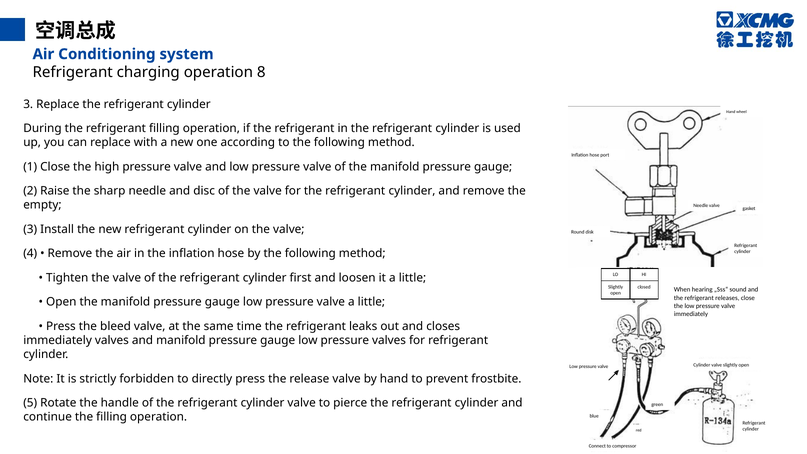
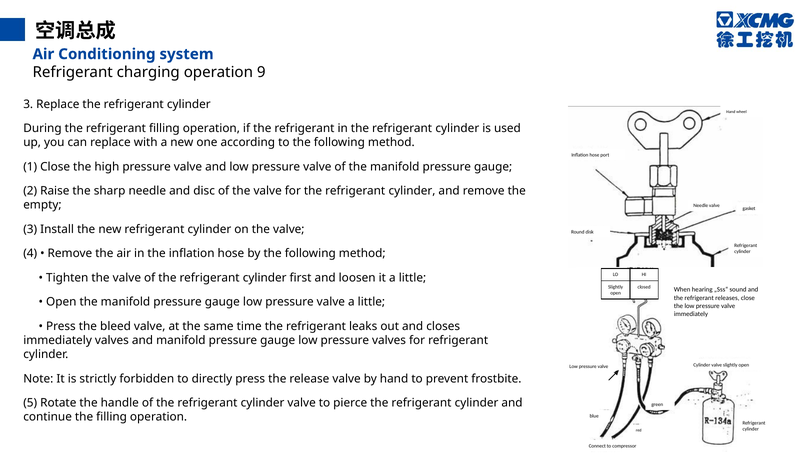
8: 8 -> 9
